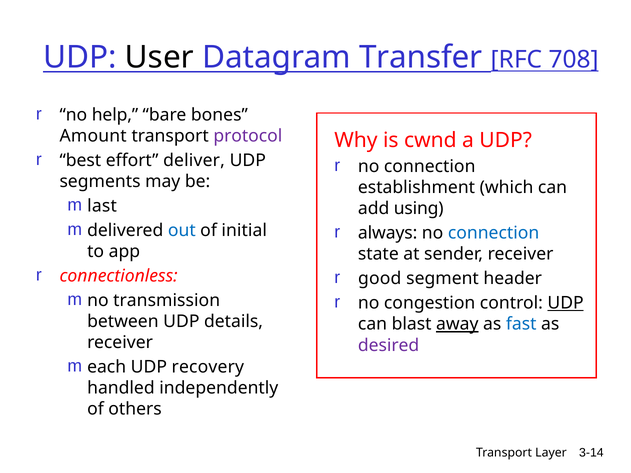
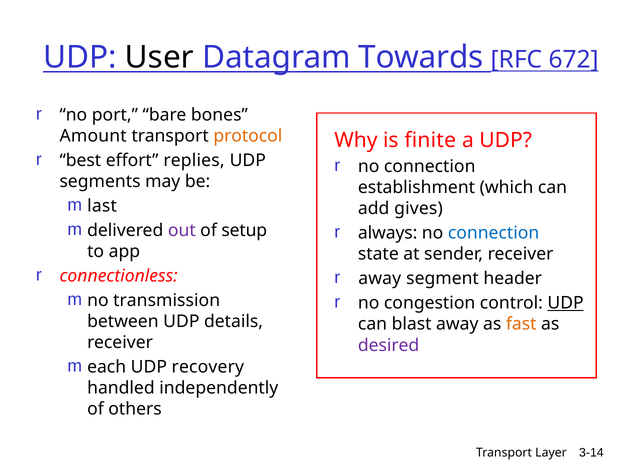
Transfer: Transfer -> Towards
708: 708 -> 672
help: help -> port
protocol colour: purple -> orange
cwnd: cwnd -> finite
deliver: deliver -> replies
using: using -> gives
out colour: blue -> purple
initial: initial -> setup
good at (380, 279): good -> away
away at (457, 324) underline: present -> none
fast colour: blue -> orange
